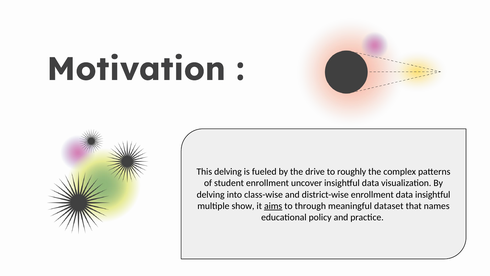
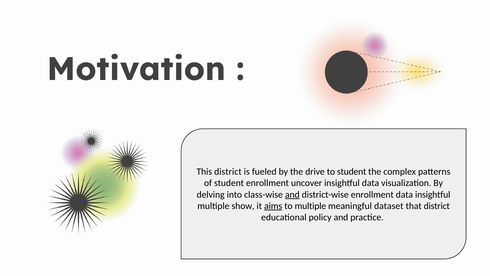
This delving: delving -> district
to roughly: roughly -> student
and at (292, 194) underline: none -> present
to through: through -> multiple
that names: names -> district
